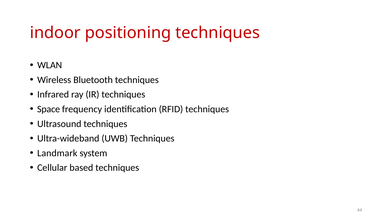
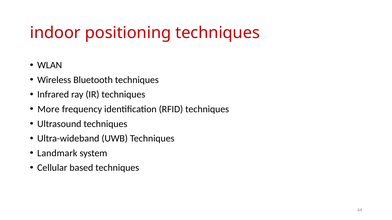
Space: Space -> More
